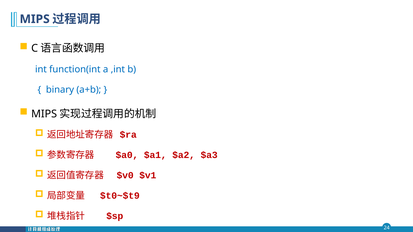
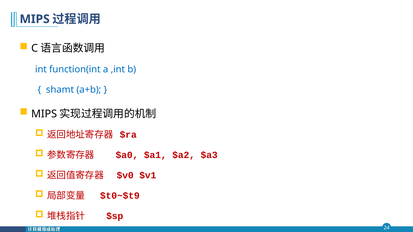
binary: binary -> shamt
